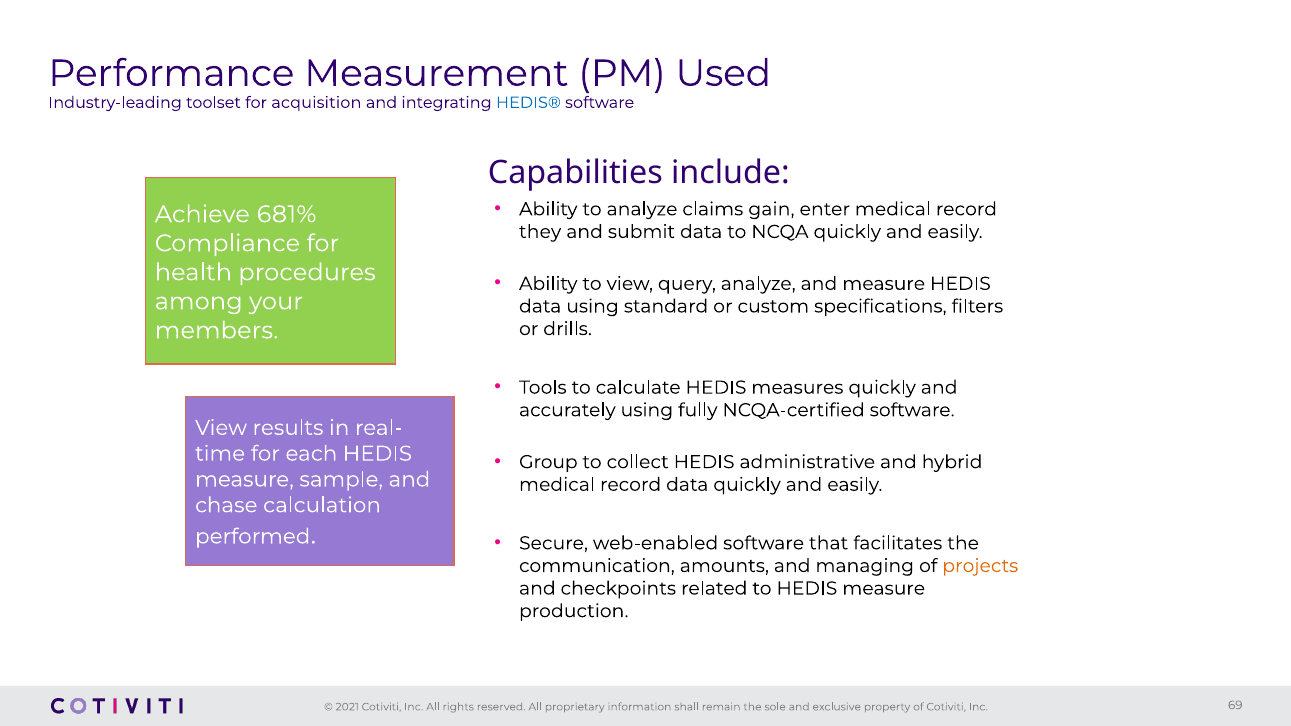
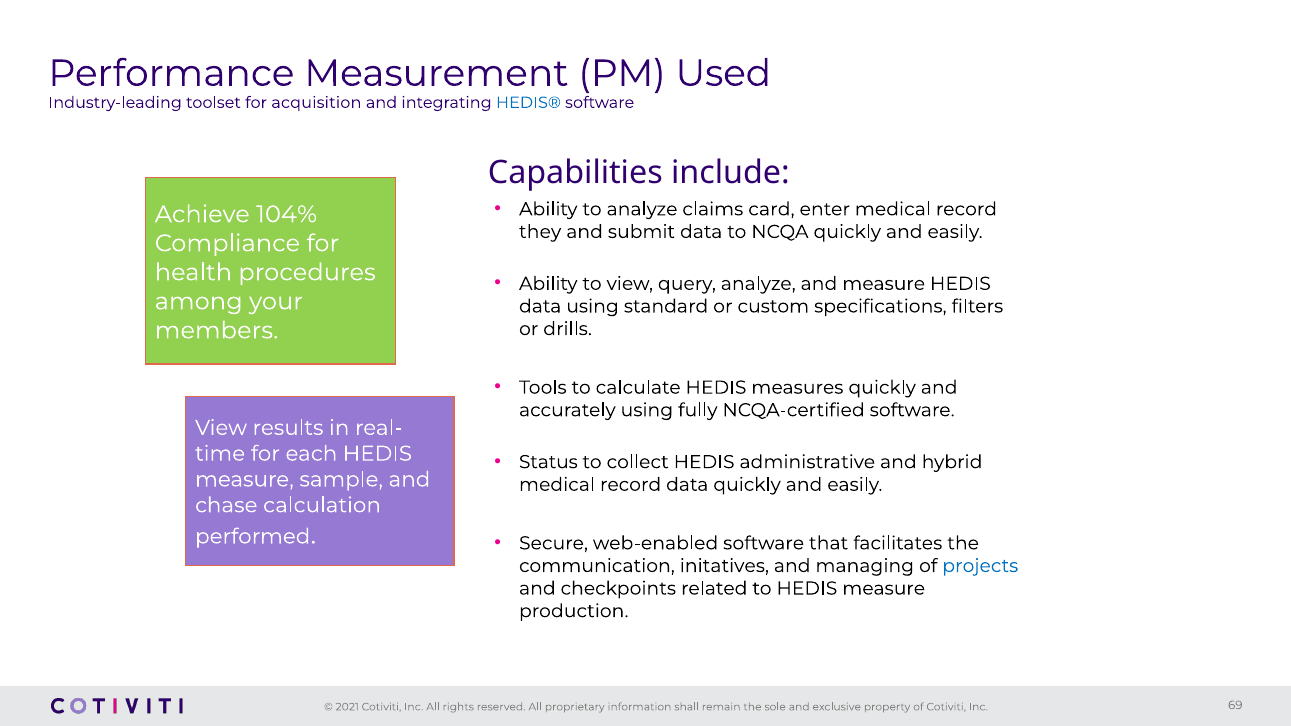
gain: gain -> card
681%: 681% -> 104%
Group: Group -> Status
amounts: amounts -> initatives
projects colour: orange -> blue
